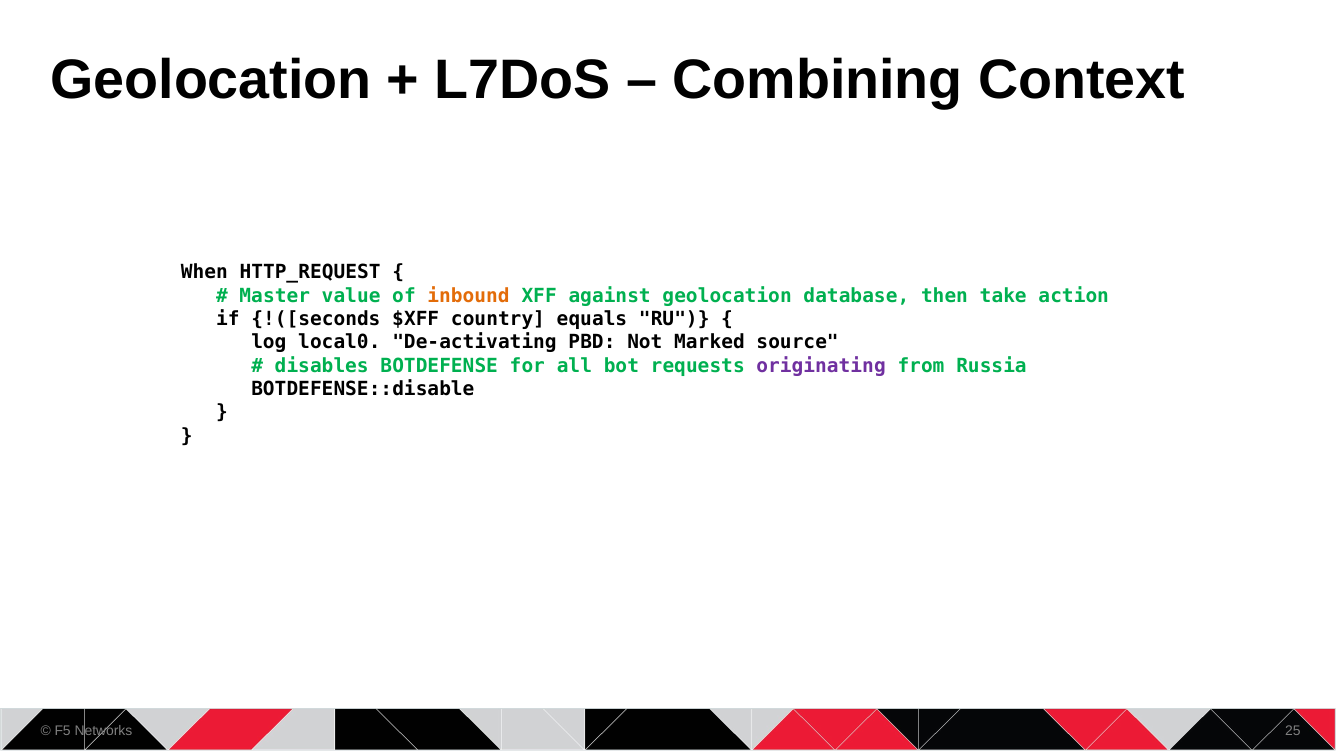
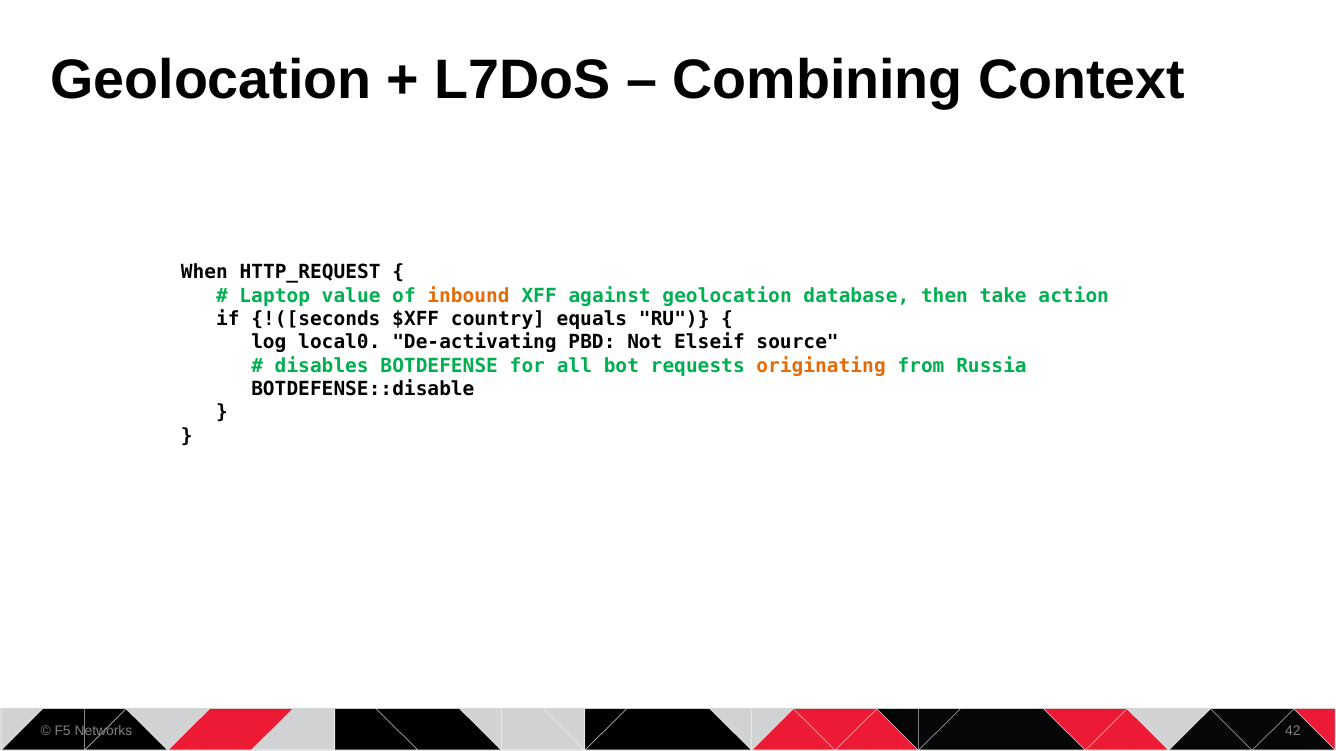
Master: Master -> Laptop
Marked: Marked -> Elseif
originating colour: purple -> orange
25: 25 -> 42
